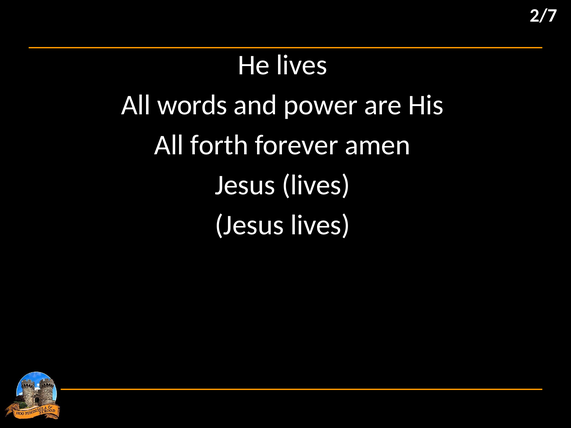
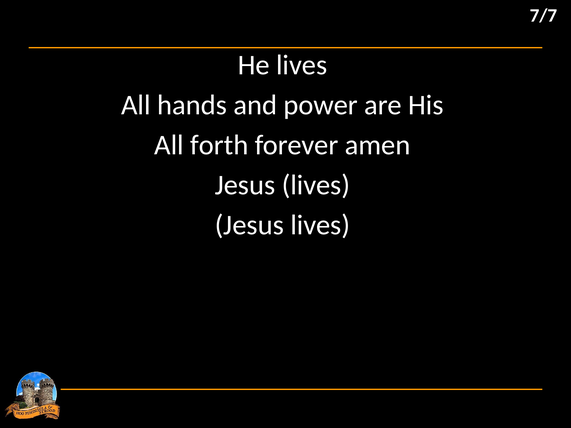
2/7: 2/7 -> 7/7
words: words -> hands
